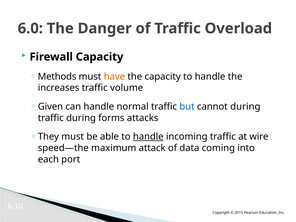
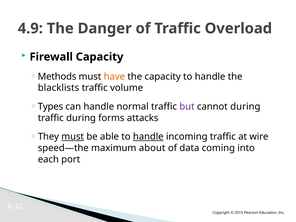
6.0: 6.0 -> 4.9
increases: increases -> blacklists
Given: Given -> Types
but colour: blue -> purple
must at (73, 137) underline: none -> present
attack: attack -> about
